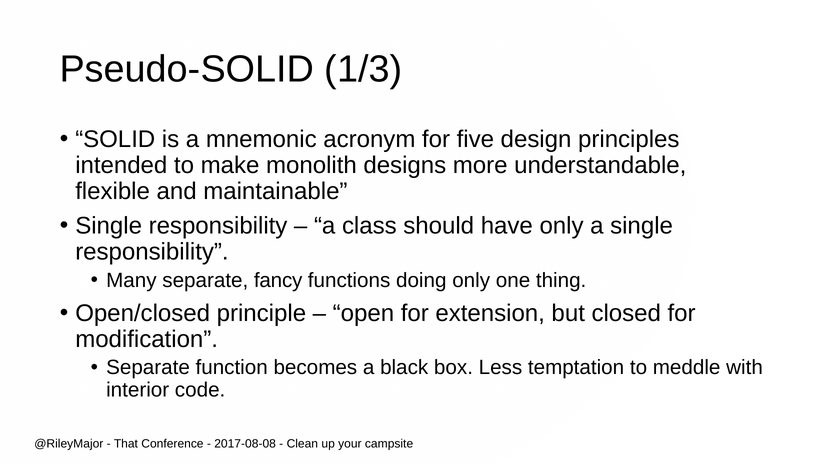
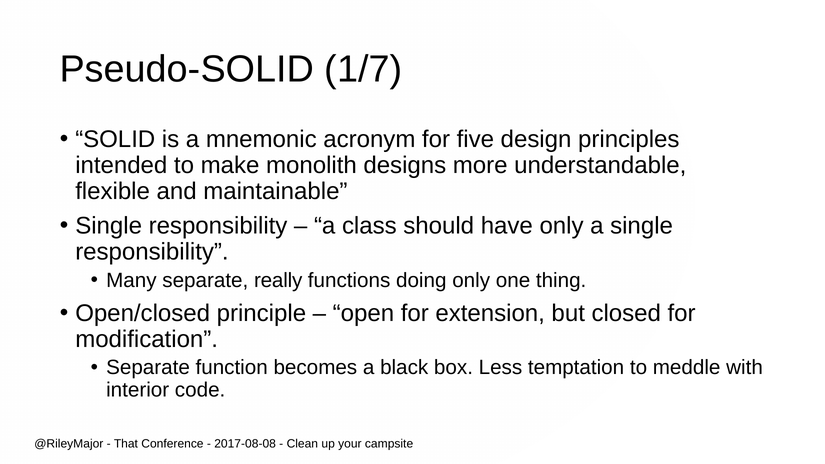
1/3: 1/3 -> 1/7
fancy: fancy -> really
